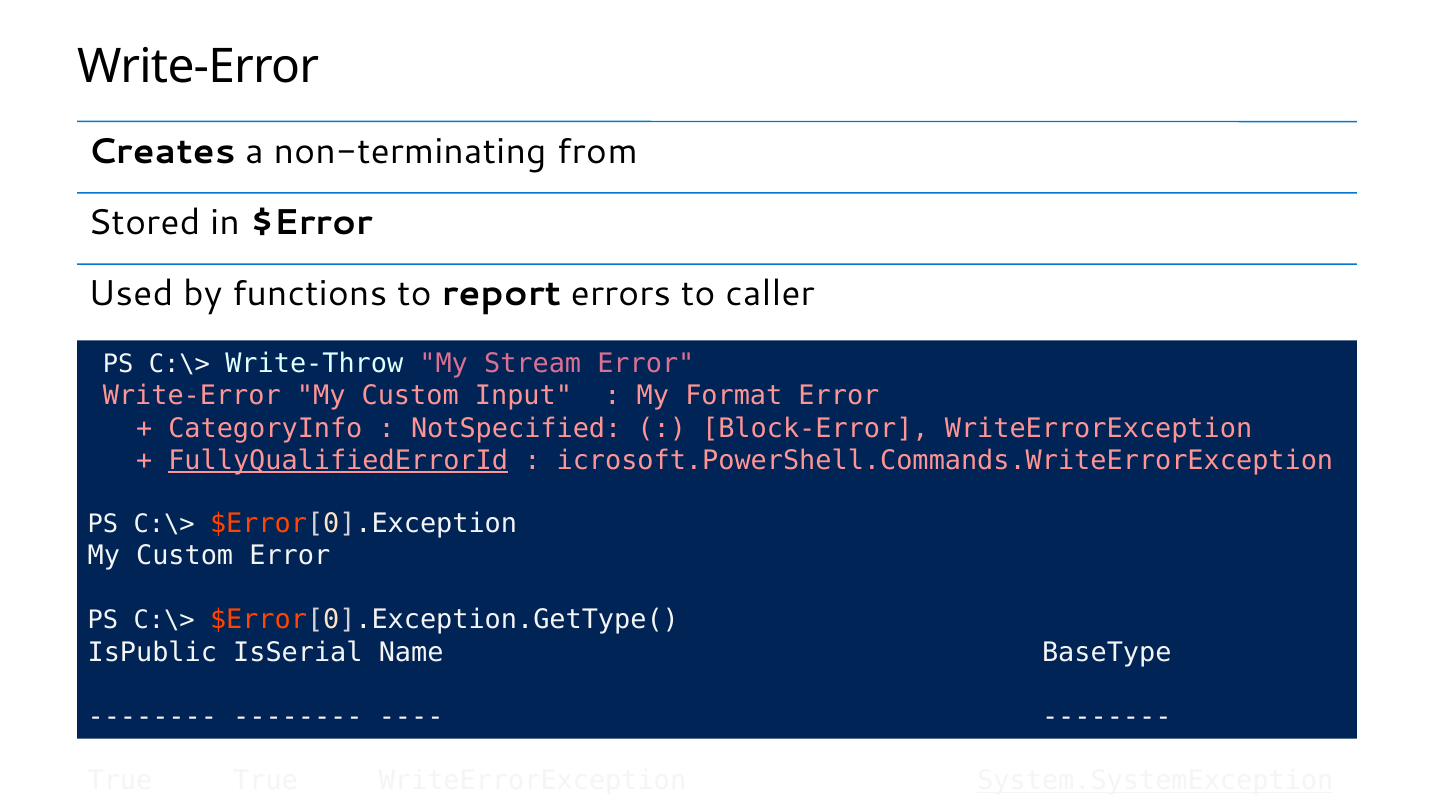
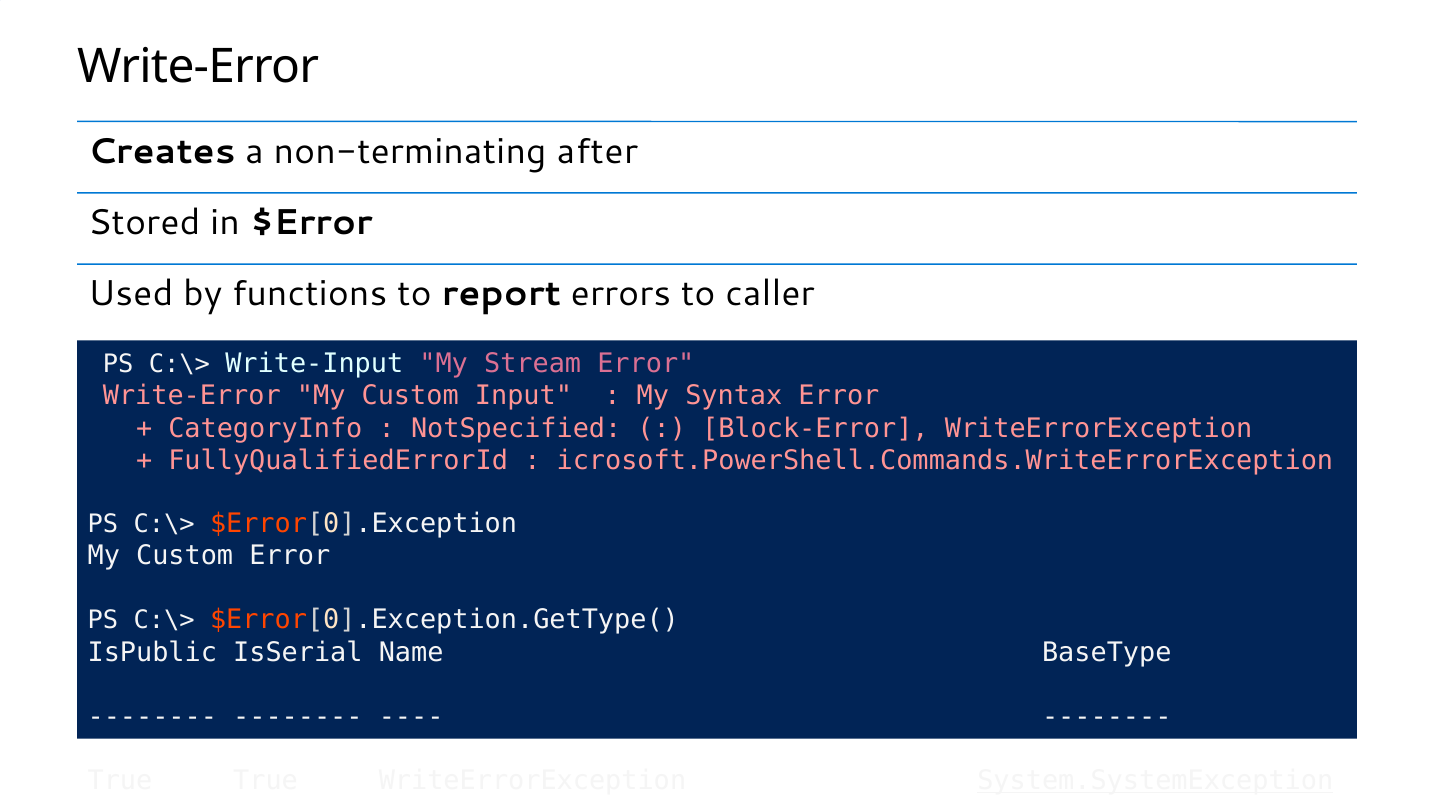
from: from -> after
Write-Throw: Write-Throw -> Write-Input
Format: Format -> Syntax
FullyQualifiedErrorId underline: present -> none
